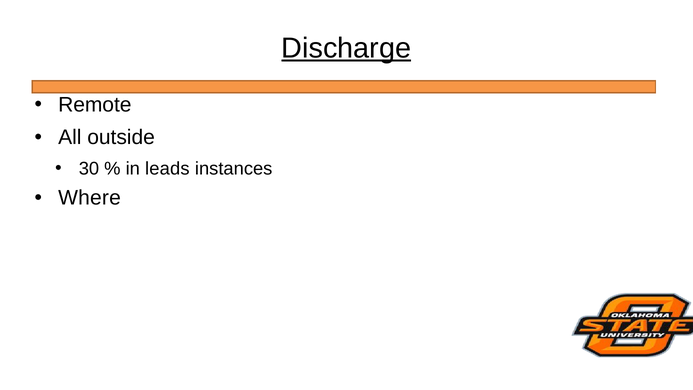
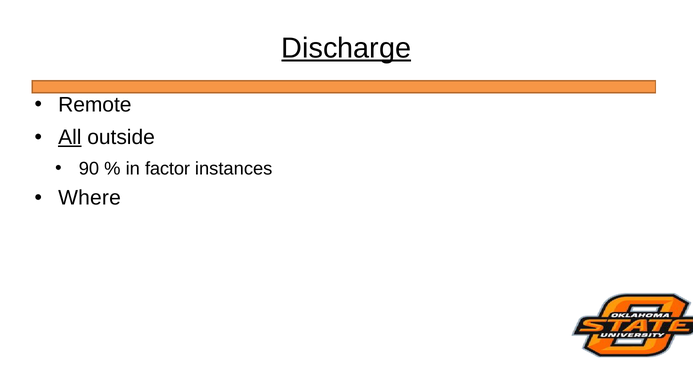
All underline: none -> present
30: 30 -> 90
leads: leads -> factor
